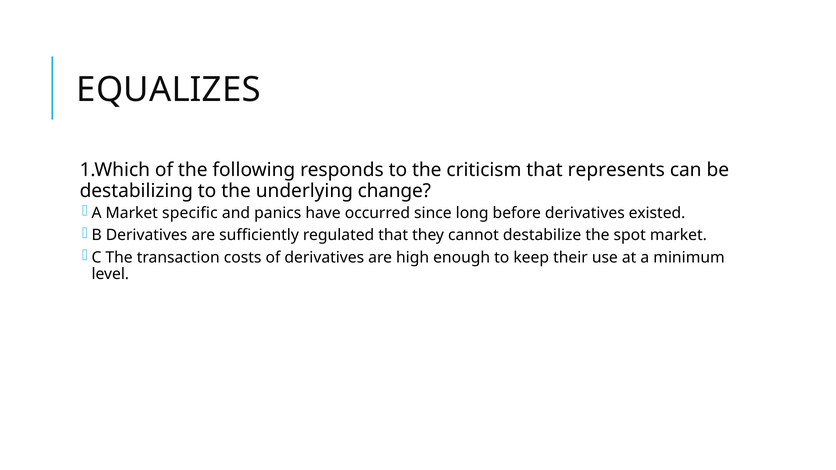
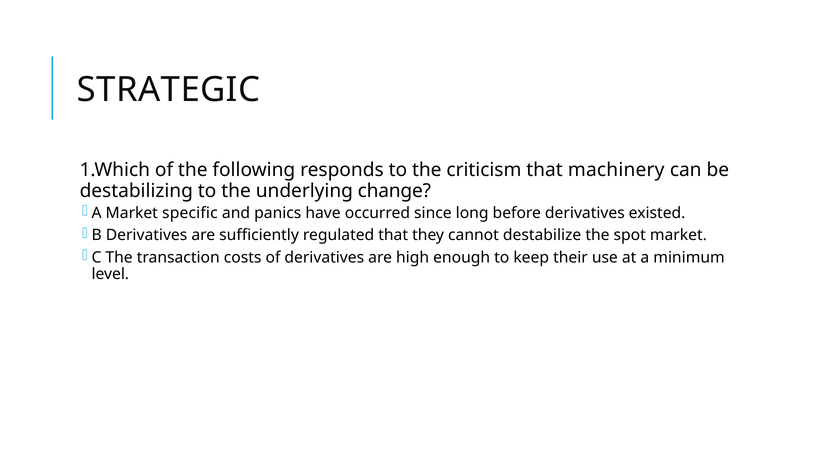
EQUALIZES: EQUALIZES -> STRATEGIC
represents: represents -> machinery
